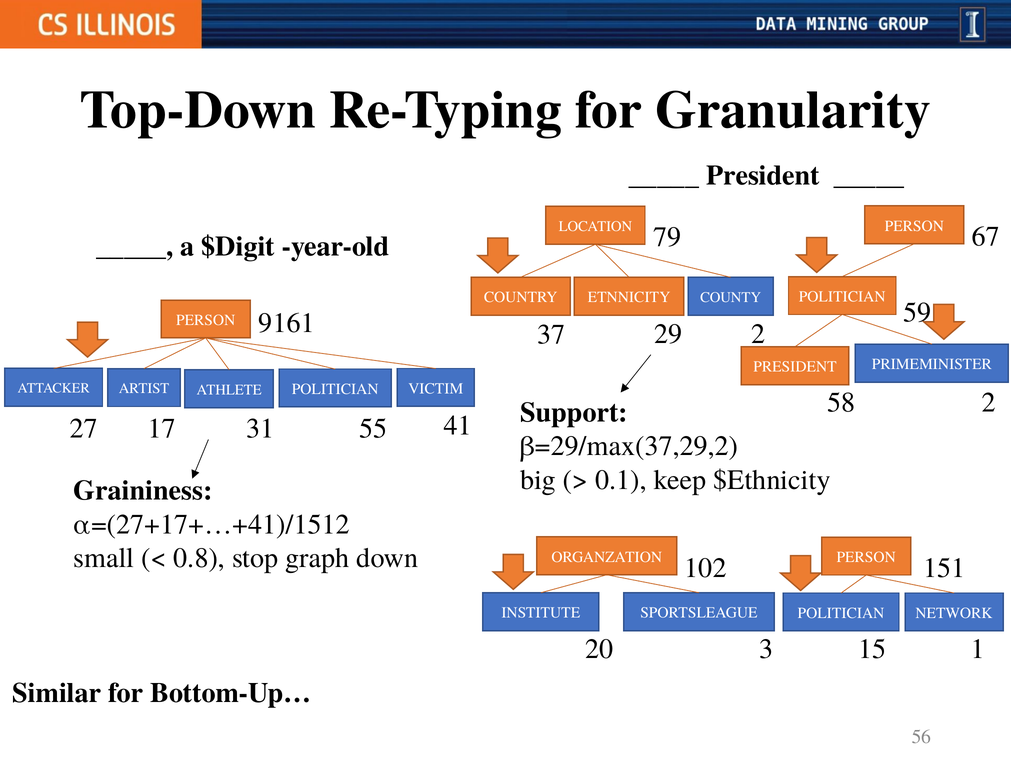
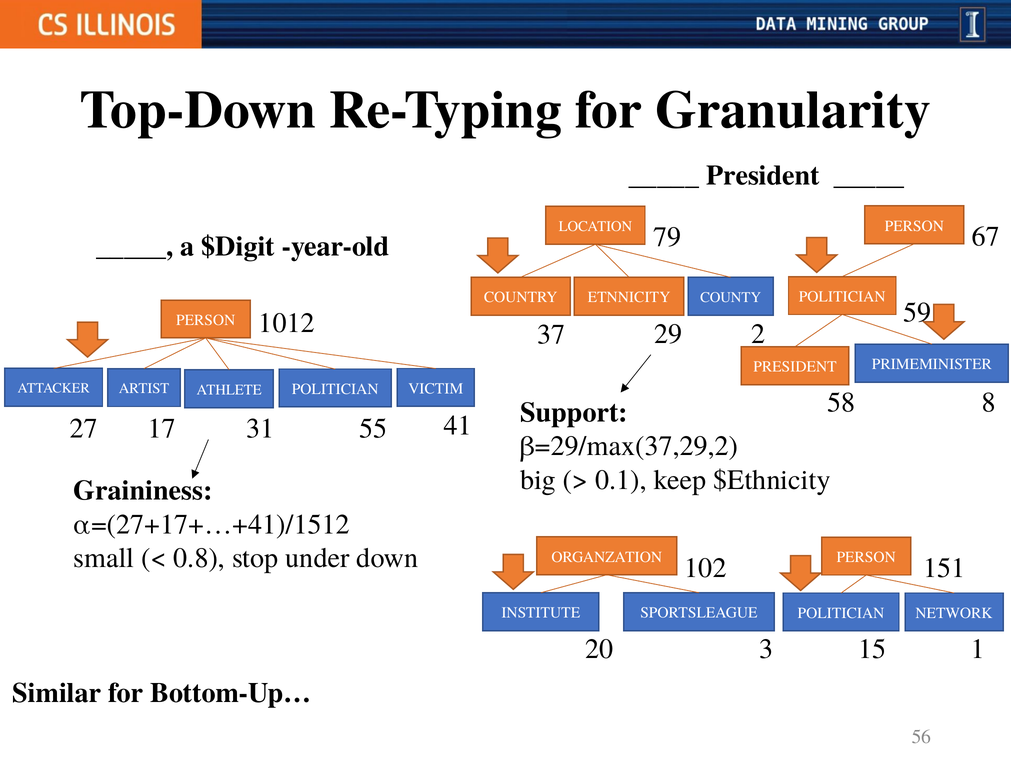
9161: 9161 -> 1012
58 2: 2 -> 8
graph: graph -> under
